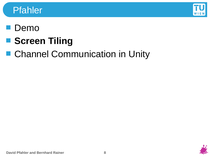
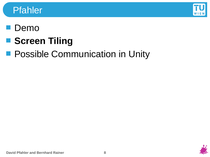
Channel: Channel -> Possible
